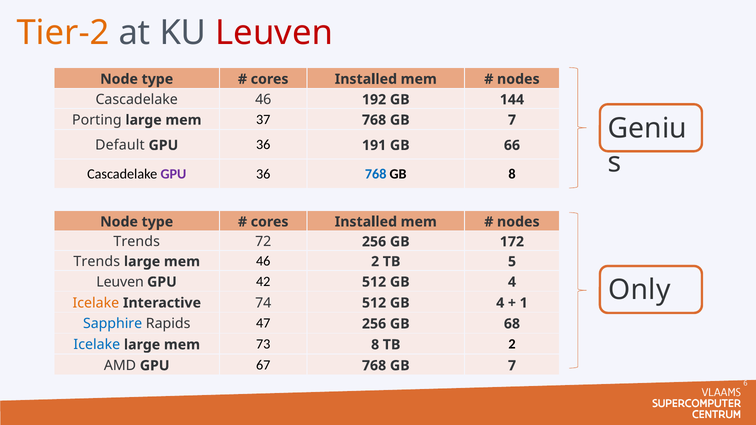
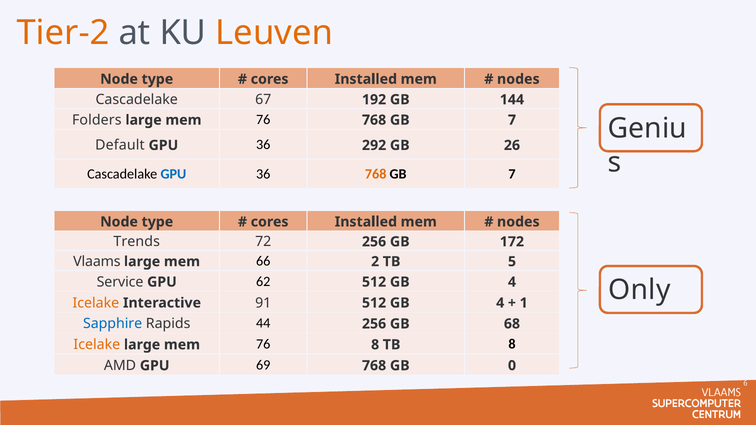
Leuven at (274, 33) colour: red -> orange
Cascadelake 46: 46 -> 67
Porting: Porting -> Folders
37 at (263, 120): 37 -> 76
191: 191 -> 292
66: 66 -> 26
GPU at (173, 174) colour: purple -> blue
768 at (376, 174) colour: blue -> orange
8 at (512, 174): 8 -> 7
Trends at (97, 262): Trends -> Vlaams
46 at (263, 261): 46 -> 66
Leuven at (120, 282): Leuven -> Service
42: 42 -> 62
74: 74 -> 91
47: 47 -> 44
Icelake at (97, 345) colour: blue -> orange
73 at (263, 344): 73 -> 76
2 at (512, 344): 2 -> 8
67: 67 -> 69
7 at (512, 366): 7 -> 0
